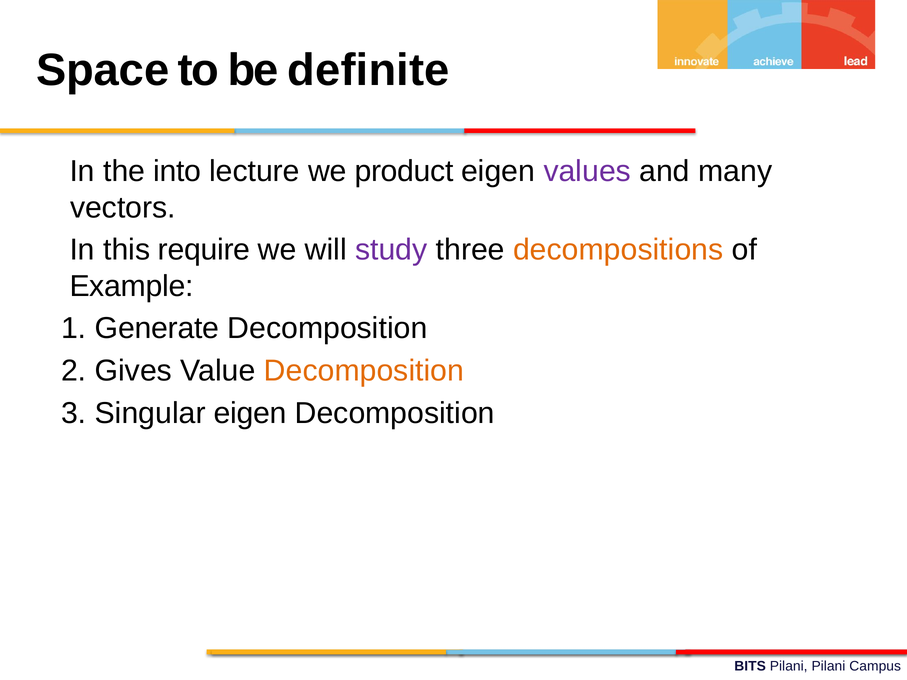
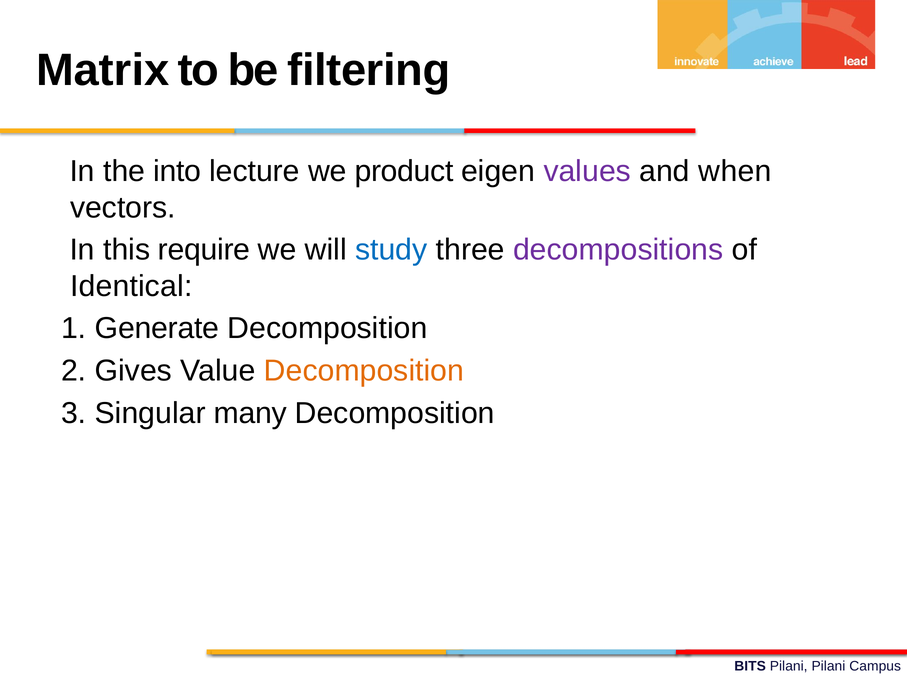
Space: Space -> Matrix
definite: definite -> filtering
many: many -> when
study colour: purple -> blue
decompositions colour: orange -> purple
Example: Example -> Identical
Singular eigen: eigen -> many
